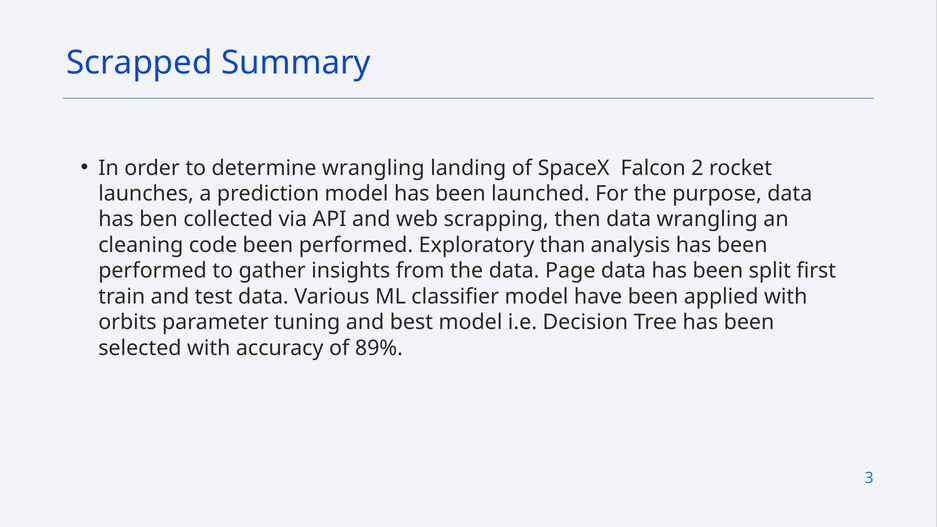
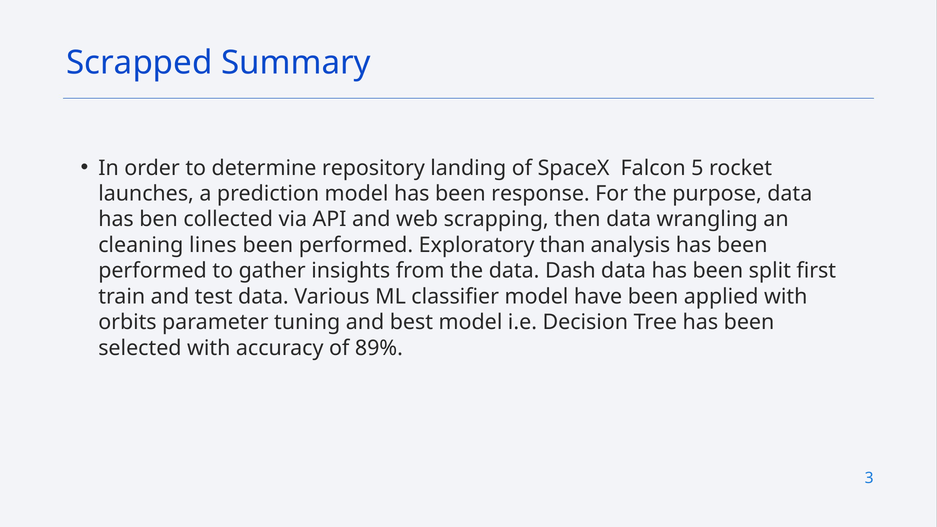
determine wrangling: wrangling -> repository
2: 2 -> 5
launched: launched -> response
code: code -> lines
Page: Page -> Dash
